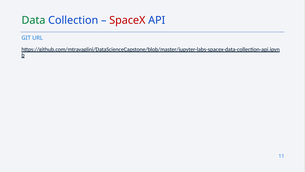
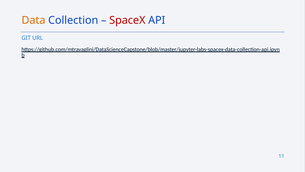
Data colour: green -> orange
